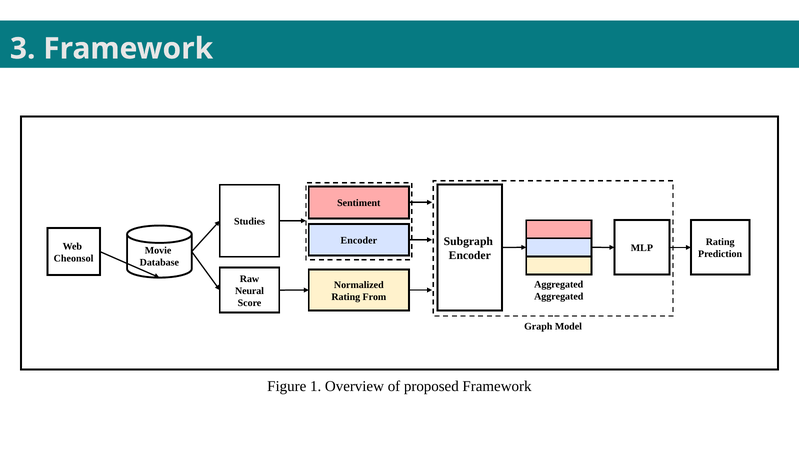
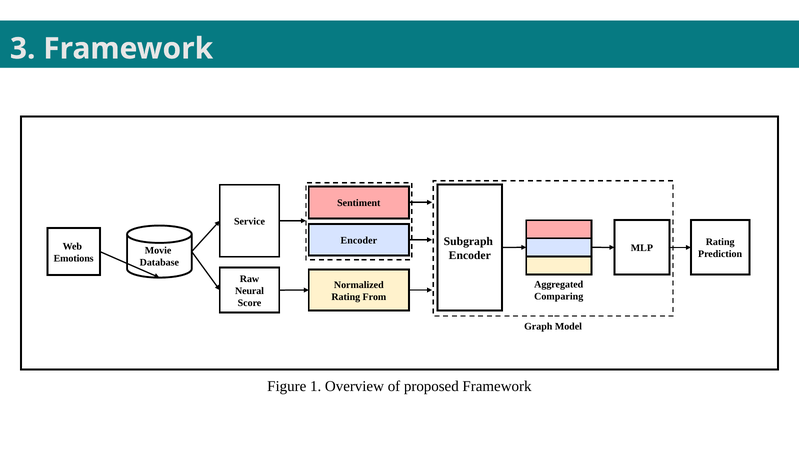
Studies: Studies -> Service
Cheonsol: Cheonsol -> Emotions
Aggregated at (559, 297): Aggregated -> Comparing
